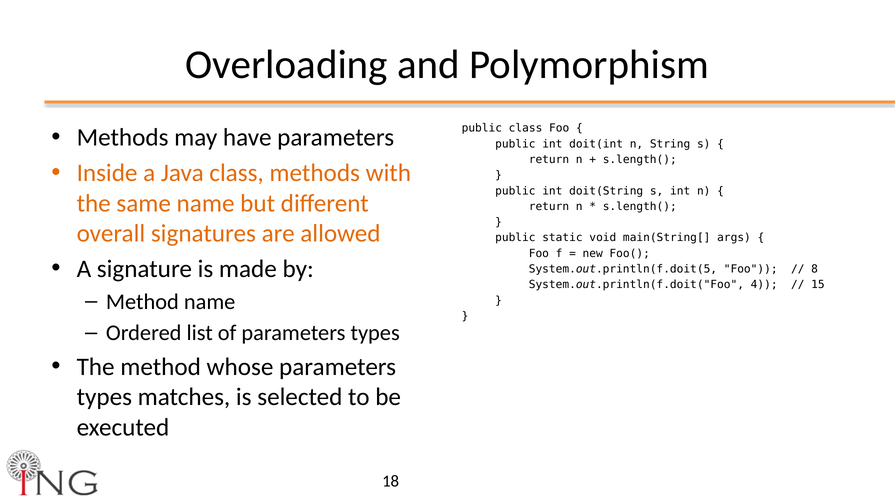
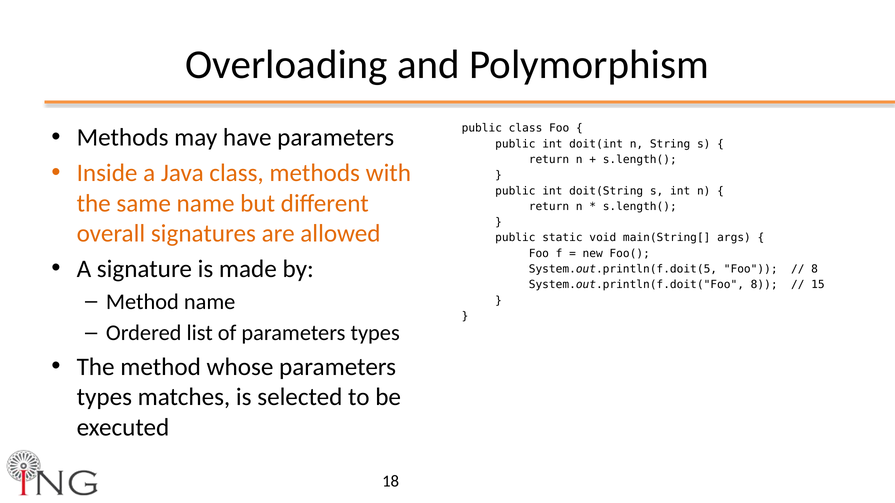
System.out.println(f.doit("Foo 4: 4 -> 8
